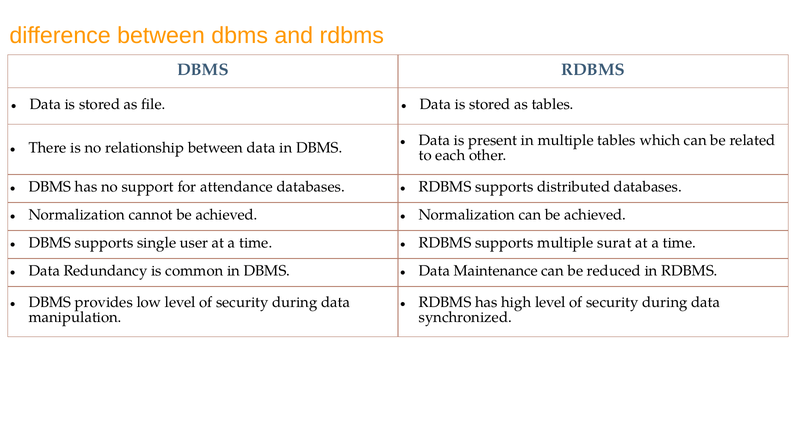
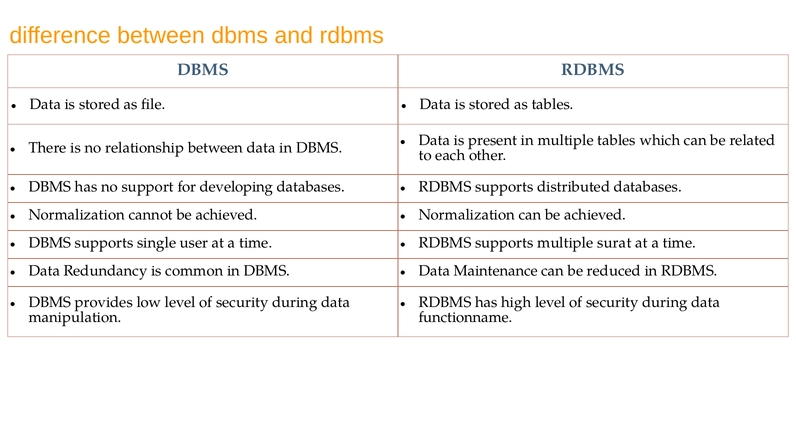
attendance: attendance -> developing
synchronized: synchronized -> functionname
